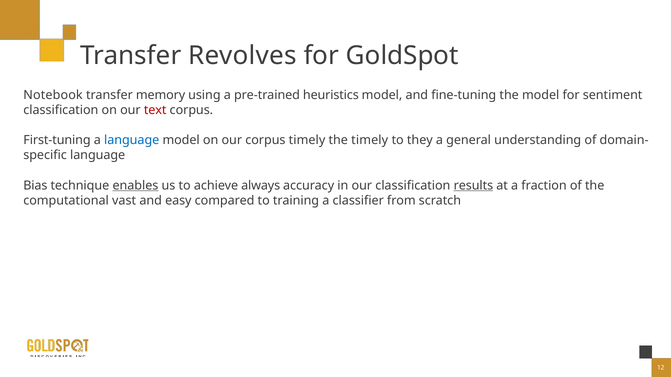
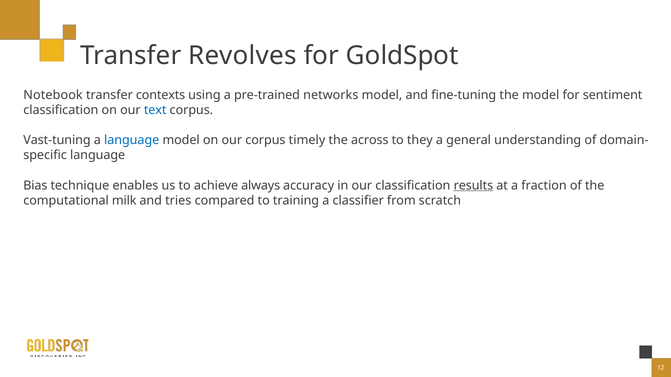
memory: memory -> contexts
heuristics: heuristics -> networks
text colour: red -> blue
First-tuning: First-tuning -> Vast-tuning
the timely: timely -> across
enables underline: present -> none
vast: vast -> milk
easy: easy -> tries
